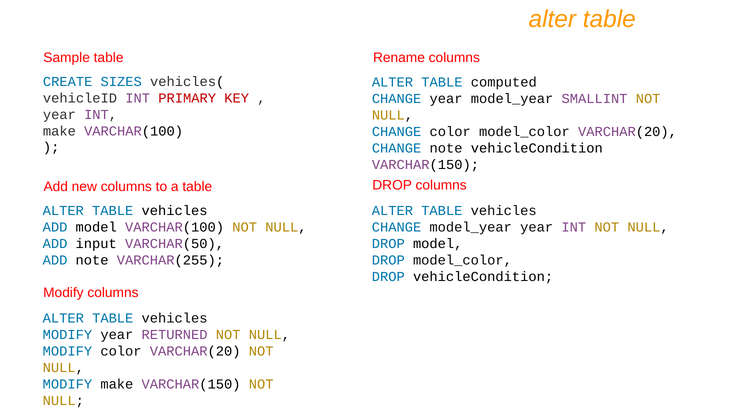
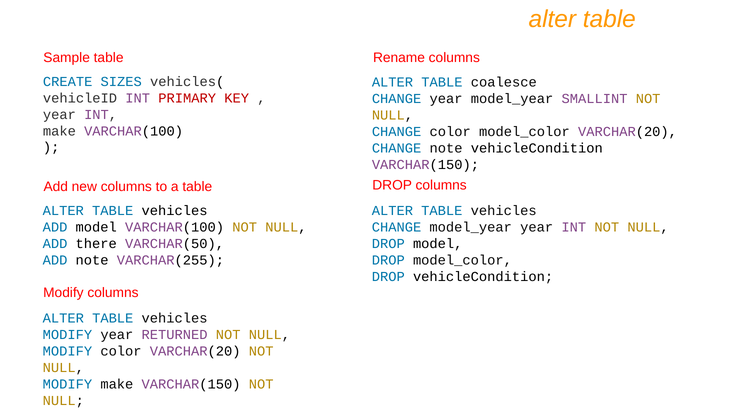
computed: computed -> coalesce
input: input -> there
